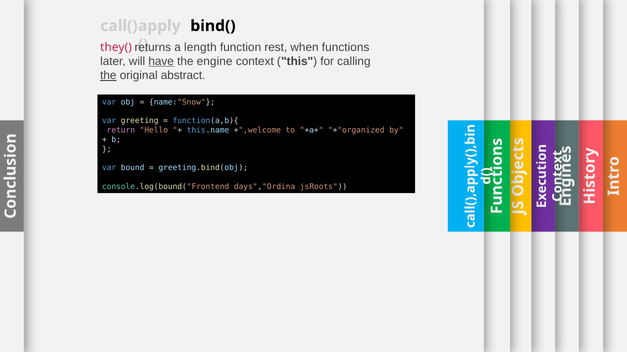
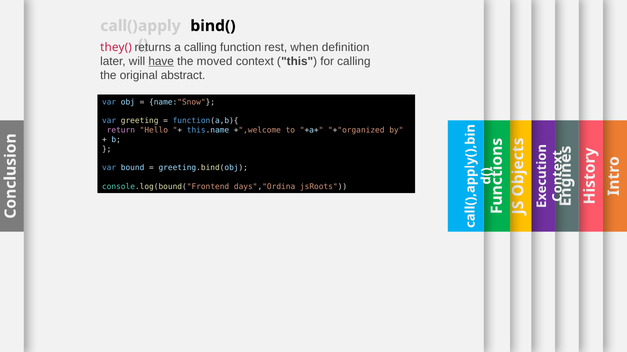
a length: length -> calling
functions: functions -> definition
engine: engine -> moved
the at (108, 76) underline: present -> none
